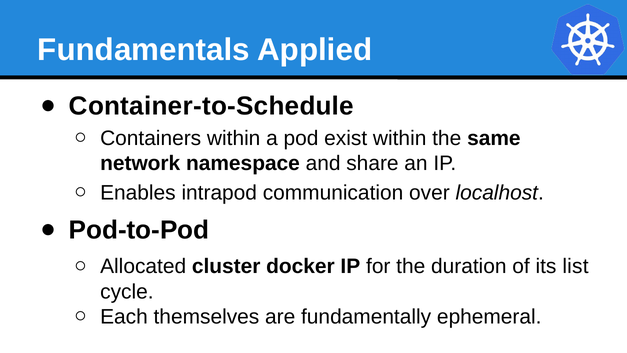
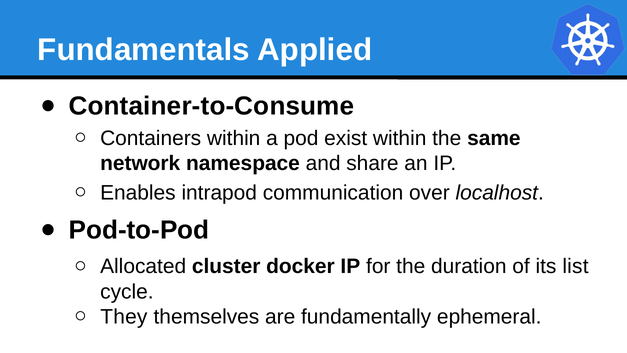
Container-to-Schedule: Container-to-Schedule -> Container-to-Consume
Each: Each -> They
